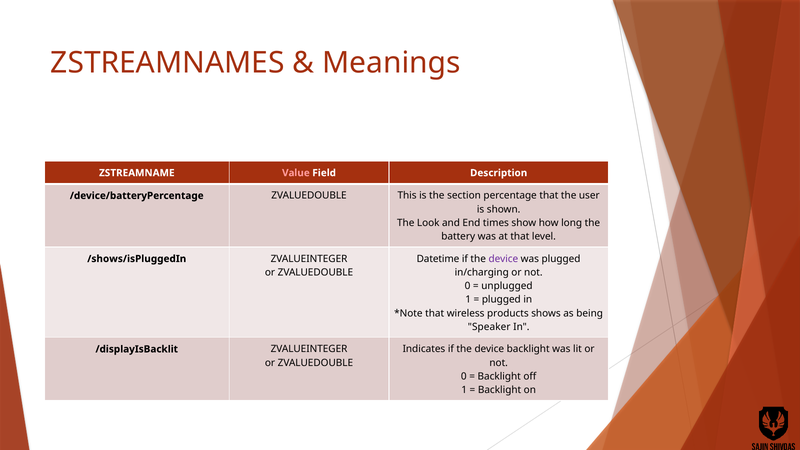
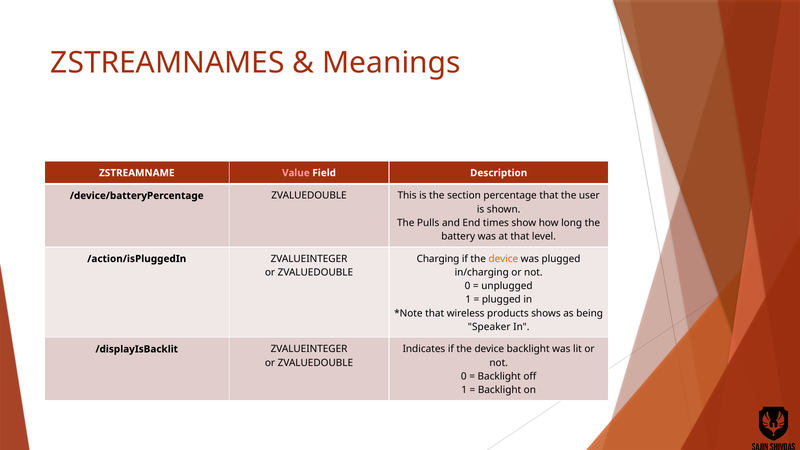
Look: Look -> Pulls
Datetime: Datetime -> Charging
device at (503, 259) colour: purple -> orange
/shows/isPluggedIn: /shows/isPluggedIn -> /action/isPluggedIn
